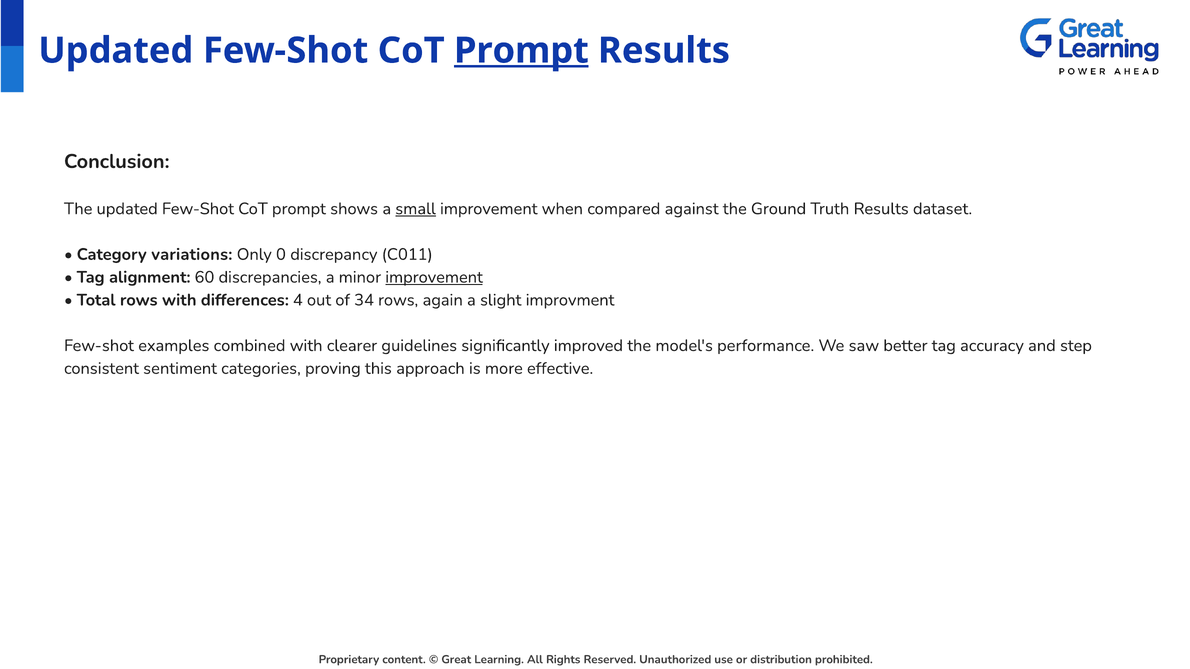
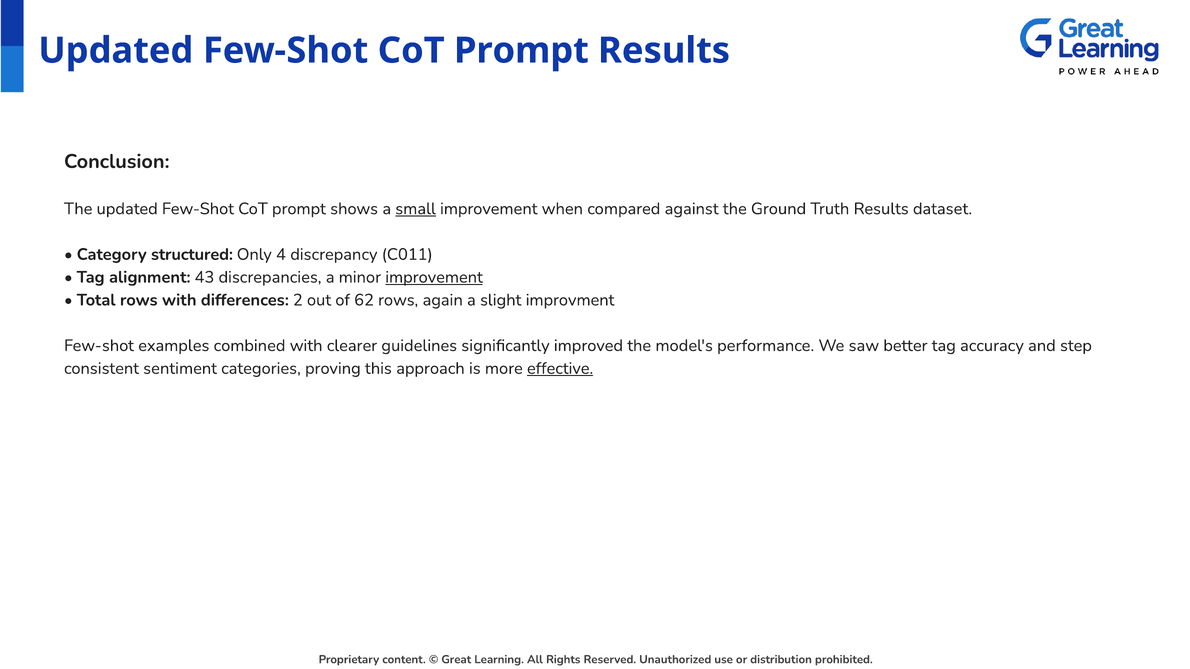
Prompt at (521, 51) underline: present -> none
variations: variations -> structured
0: 0 -> 4
60: 60 -> 43
4: 4 -> 2
34: 34 -> 62
effective underline: none -> present
